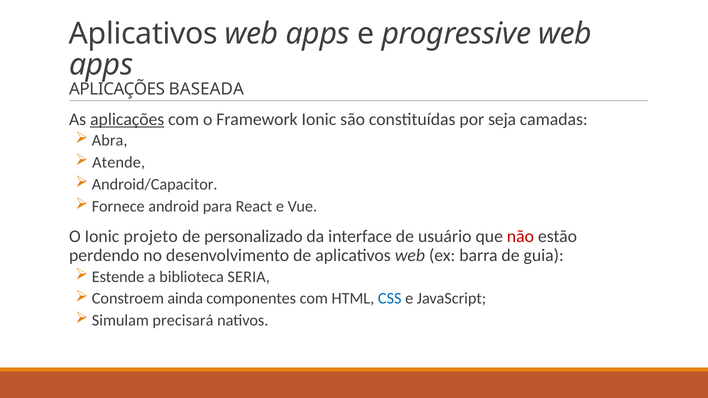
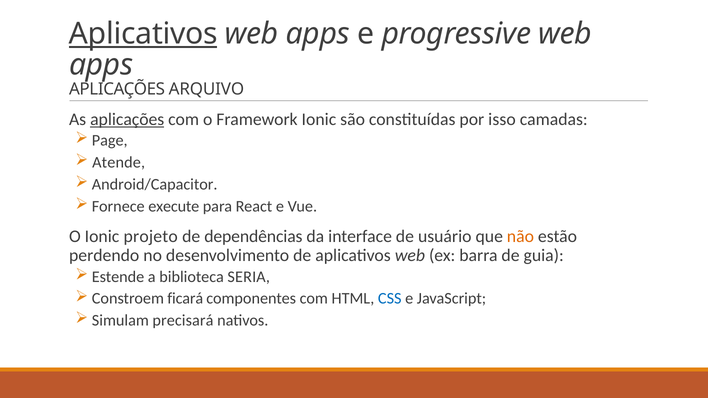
Aplicativos at (143, 34) underline: none -> present
BASEADA: BASEADA -> ARQUIVO
seja: seja -> isso
Abra: Abra -> Page
android: android -> execute
personalizado: personalizado -> dependências
não colour: red -> orange
ainda: ainda -> ficará
